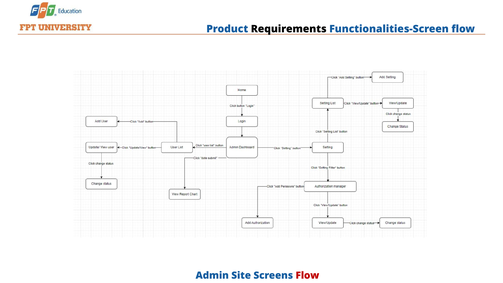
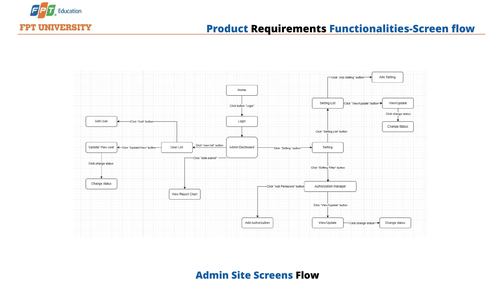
Flow at (307, 276) colour: red -> black
